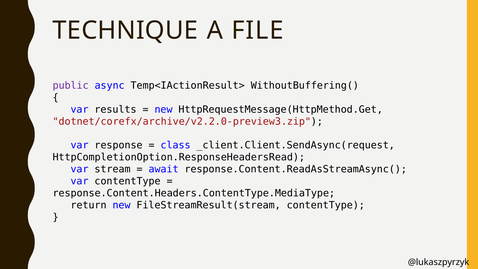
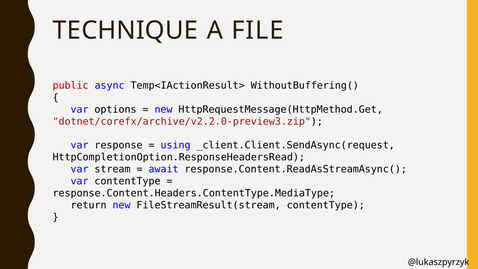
public colour: purple -> red
results: results -> options
class: class -> using
